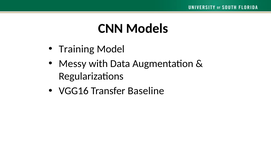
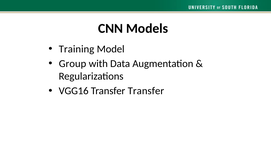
Messy: Messy -> Group
Transfer Baseline: Baseline -> Transfer
